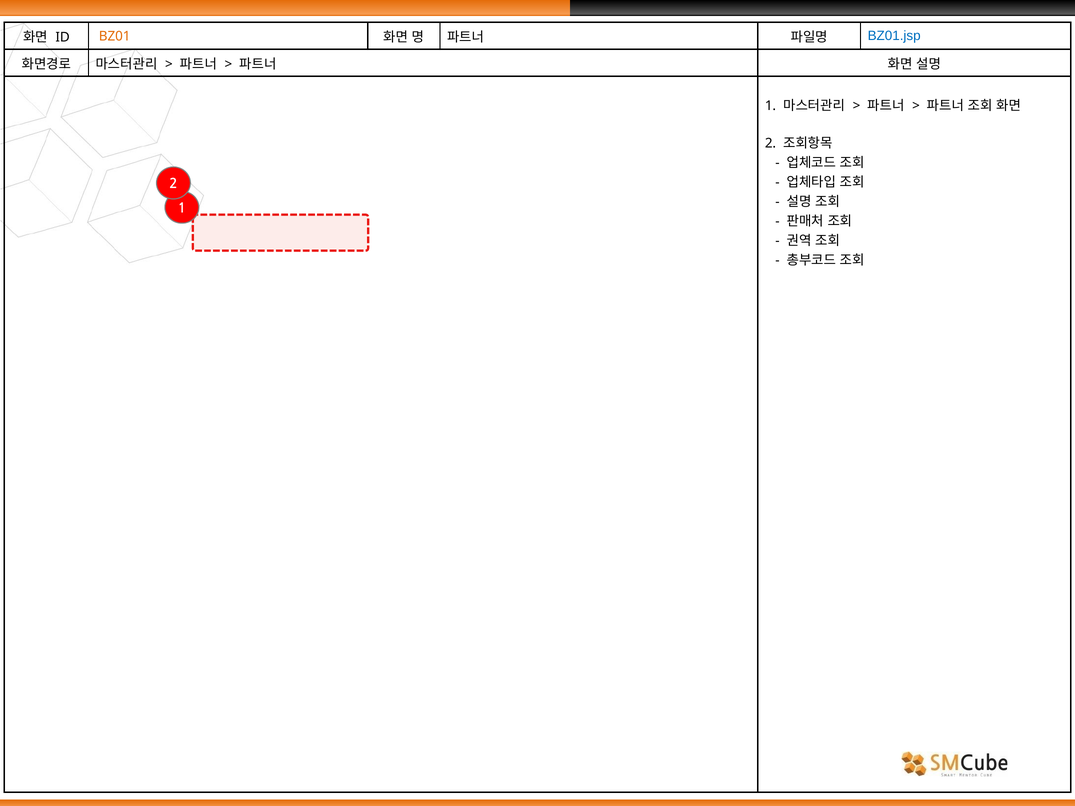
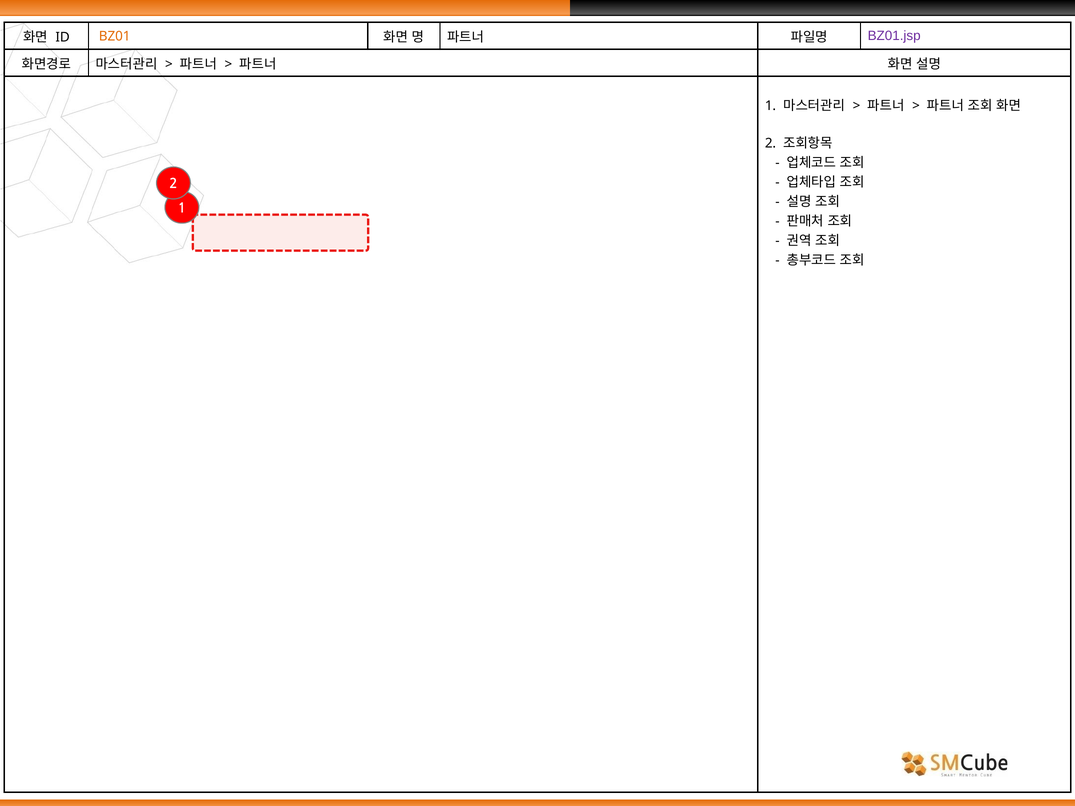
BZ01.jsp colour: blue -> purple
